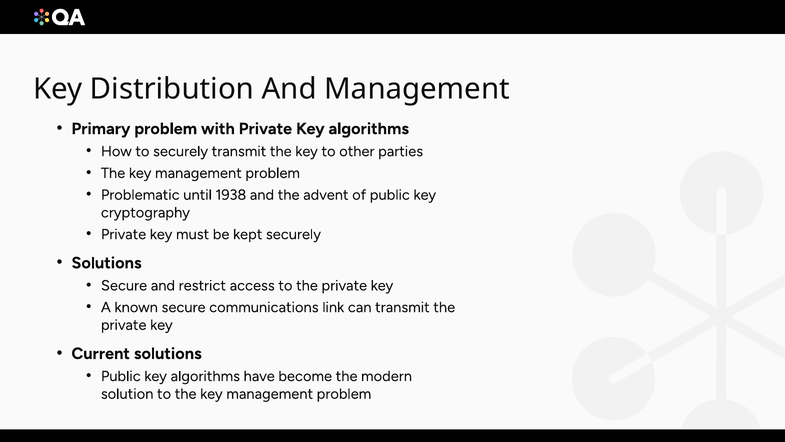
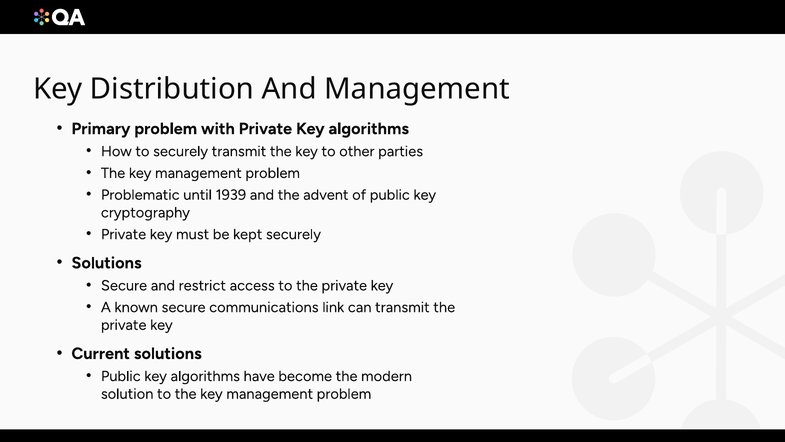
1938: 1938 -> 1939
